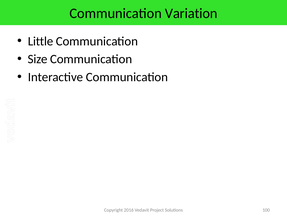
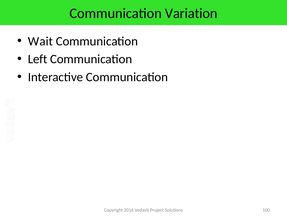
Little: Little -> Wait
Size: Size -> Left
